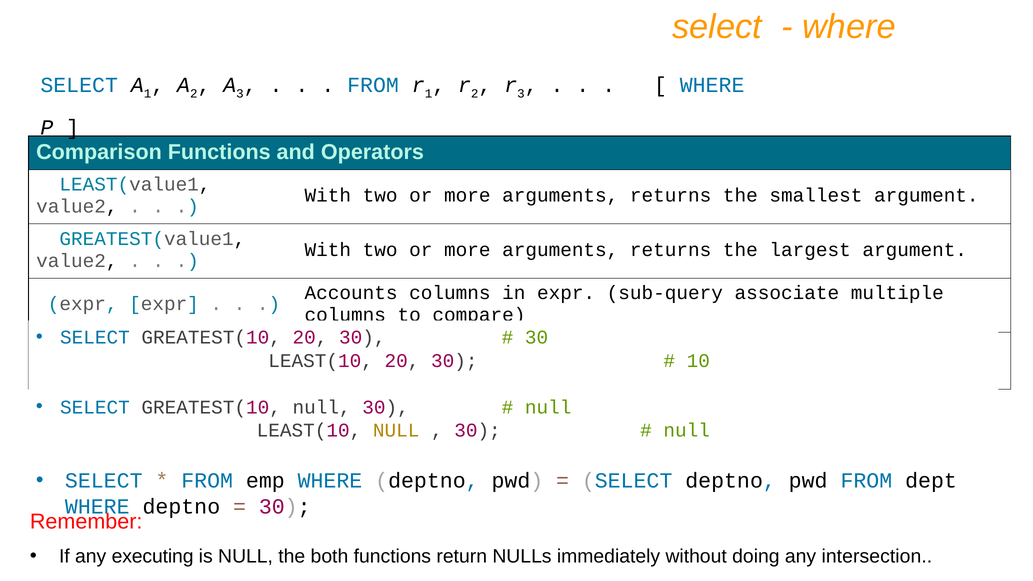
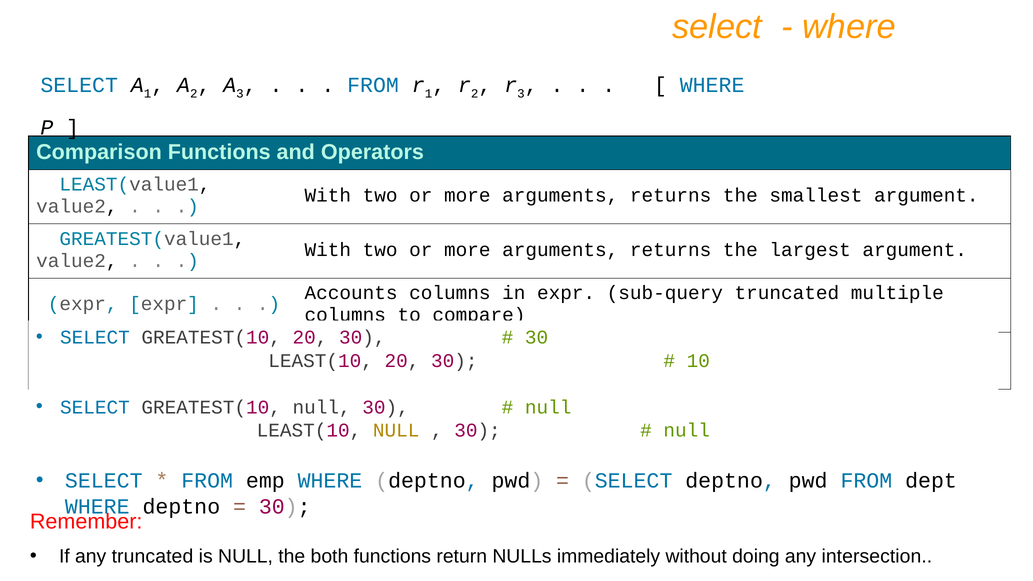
sub-query associate: associate -> truncated
any executing: executing -> truncated
